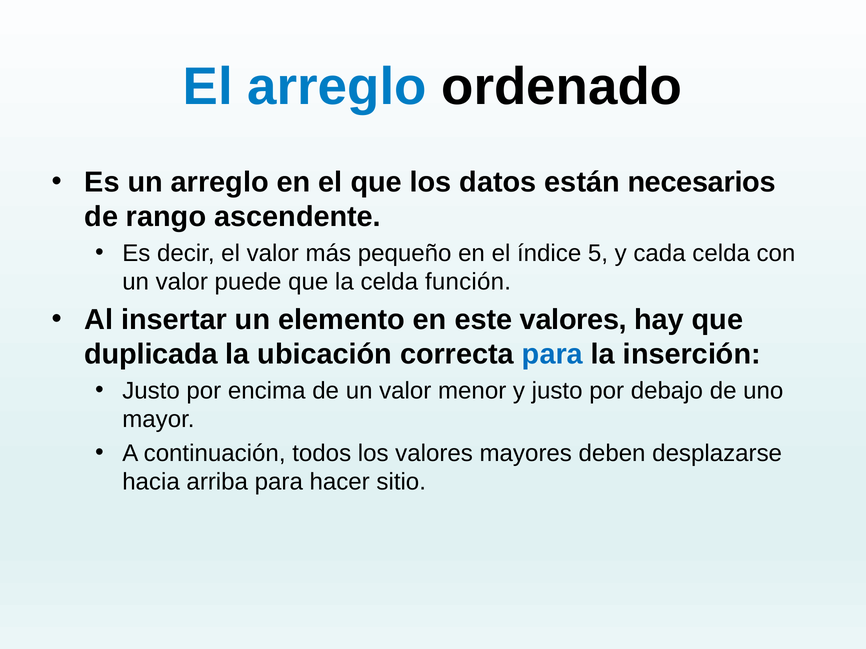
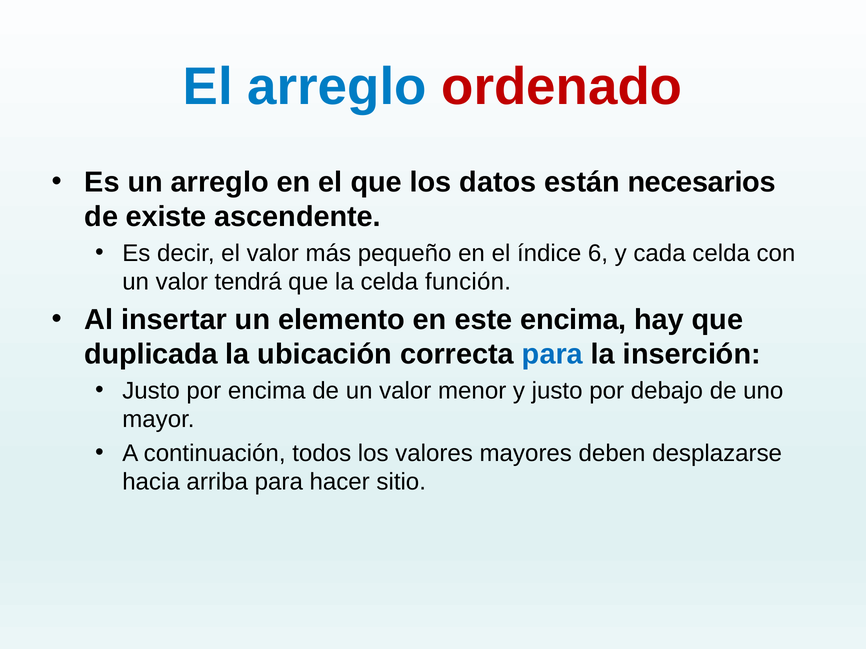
ordenado colour: black -> red
rango: rango -> existe
5: 5 -> 6
puede: puede -> tendrá
este valores: valores -> encima
